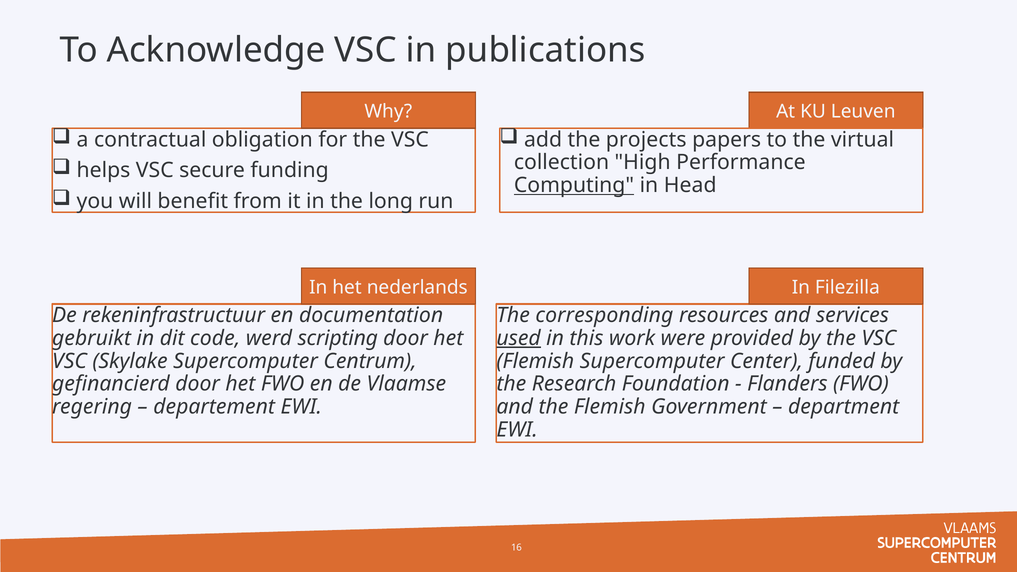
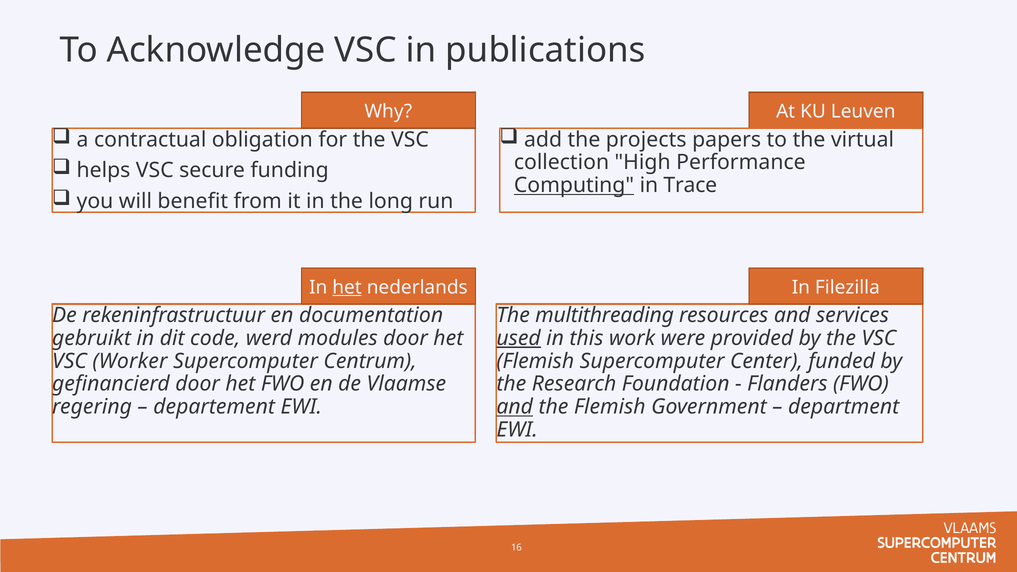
Head: Head -> Trace
het at (347, 287) underline: none -> present
corresponding: corresponding -> multithreading
scripting: scripting -> modules
Skylake: Skylake -> Worker
and at (515, 407) underline: none -> present
